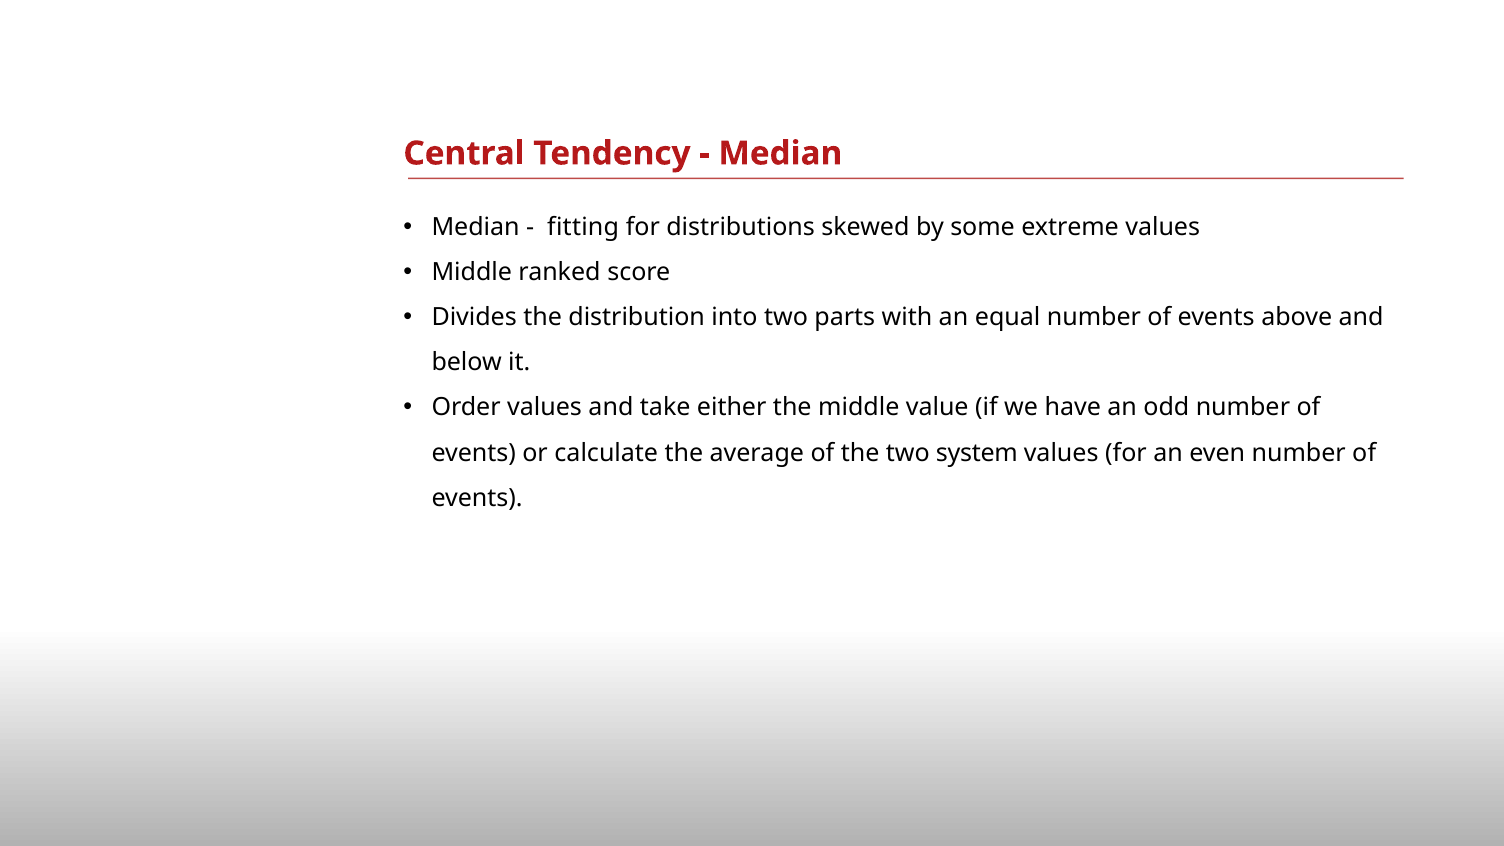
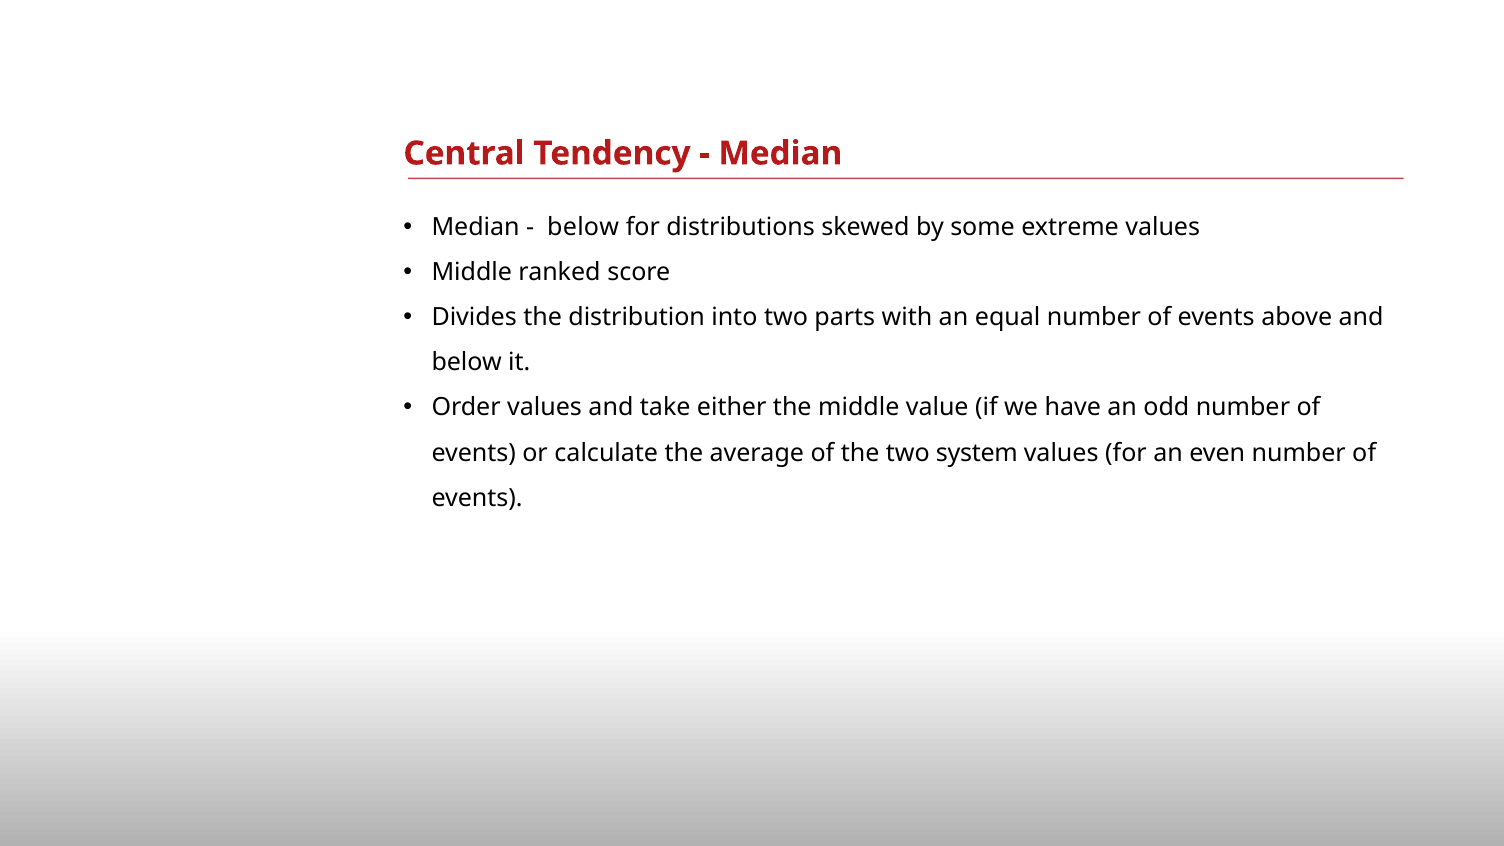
fitting at (583, 227): fitting -> below
